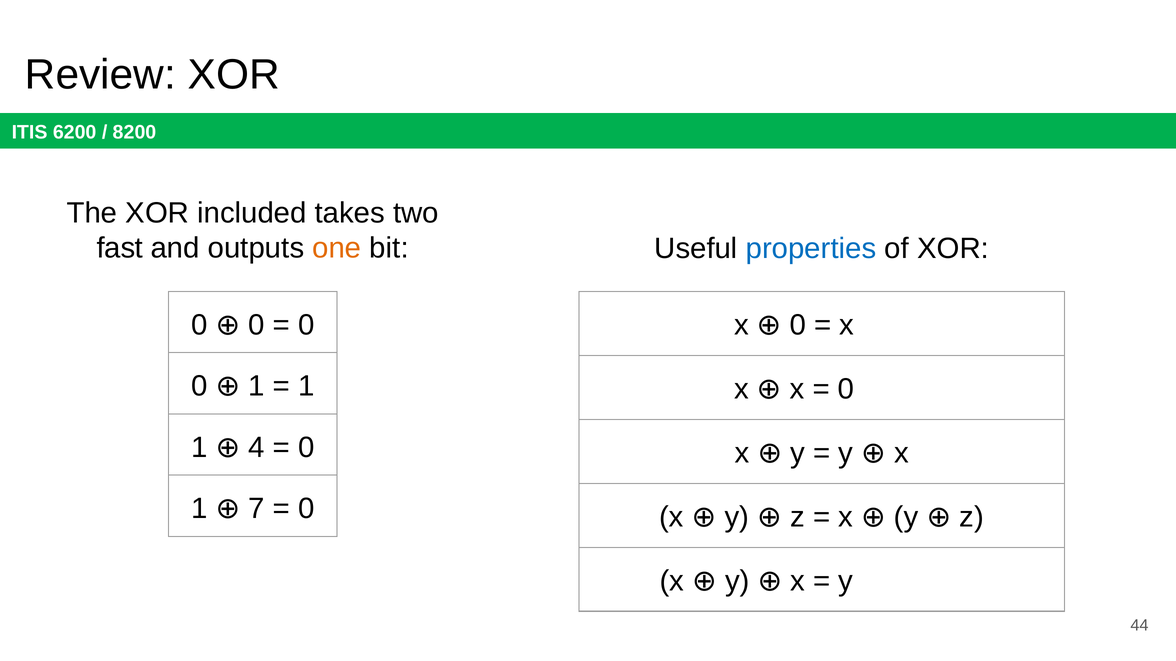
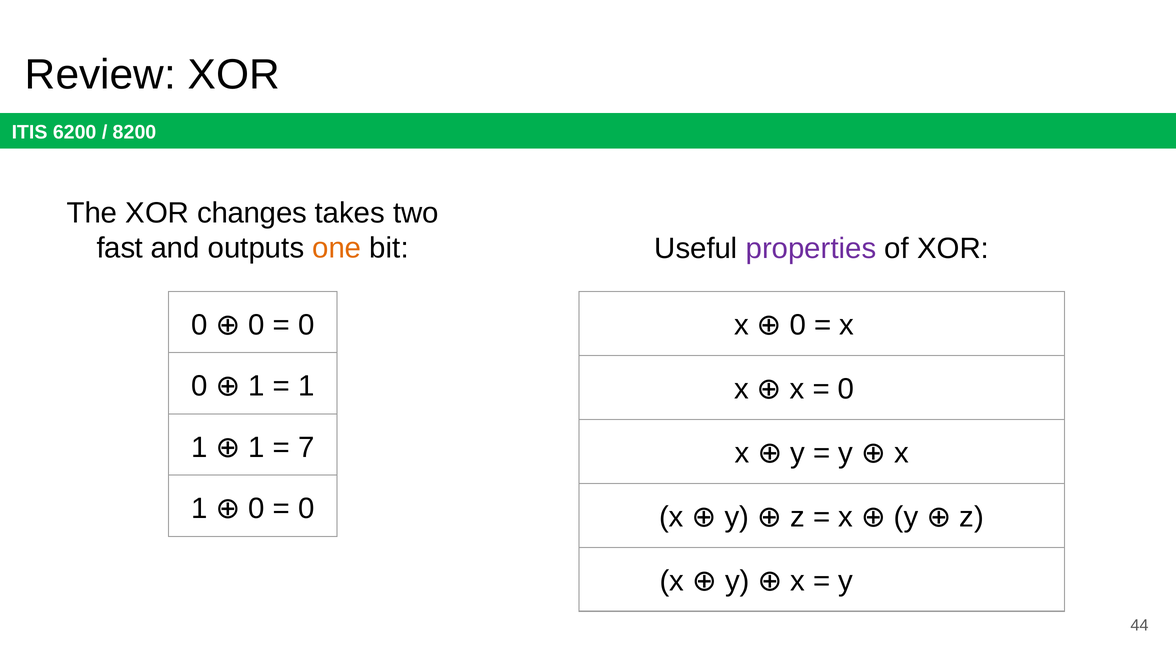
included: included -> changes
properties colour: blue -> purple
1 4: 4 -> 1
0 at (306, 448): 0 -> 7
1 7: 7 -> 0
